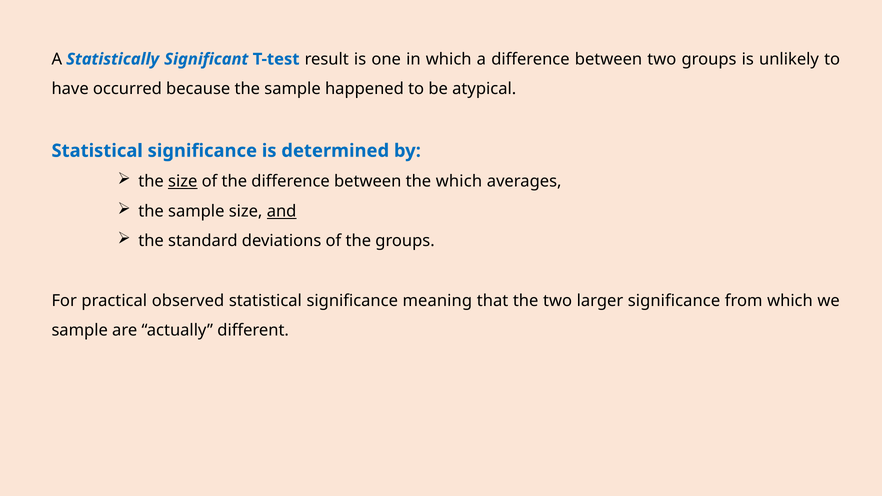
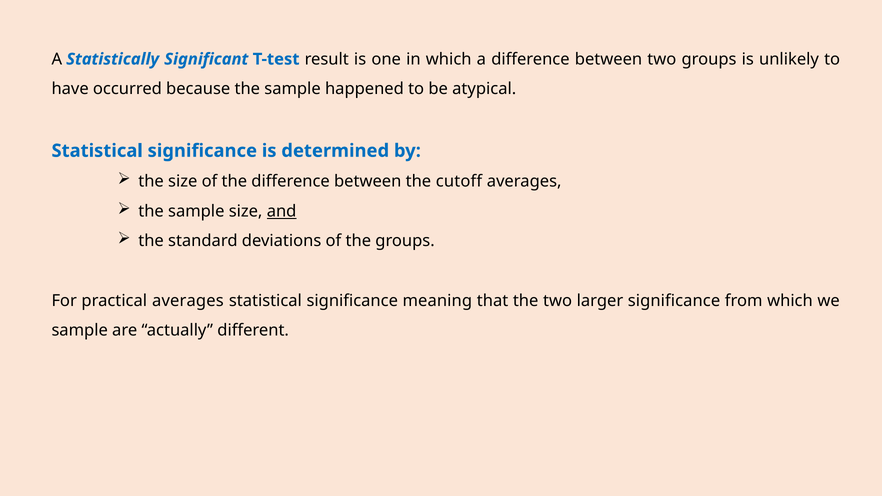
size at (183, 182) underline: present -> none
the which: which -> cutoff
practical observed: observed -> averages
